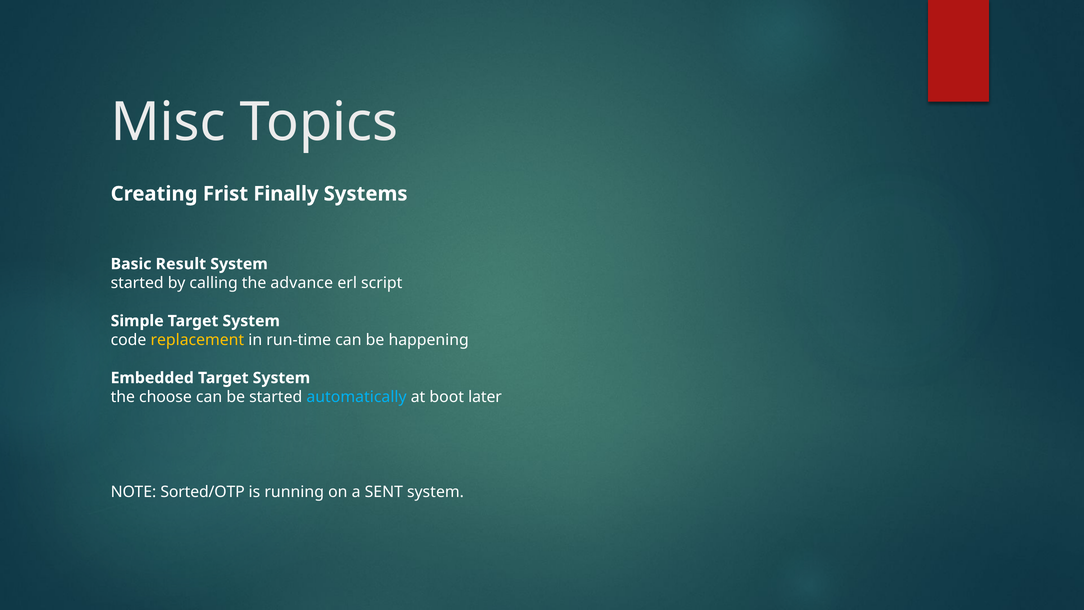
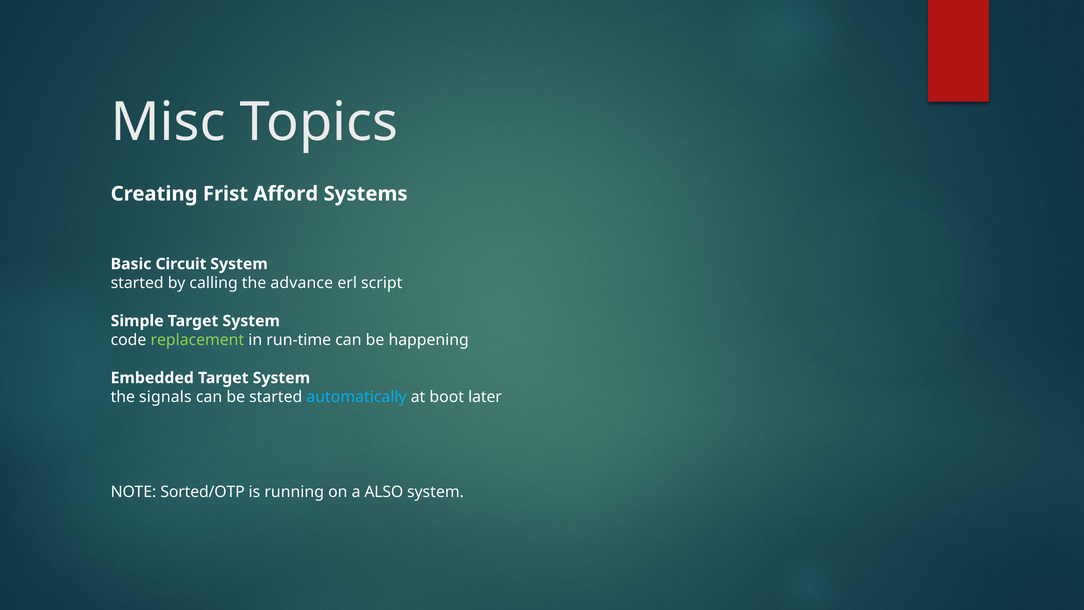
Finally: Finally -> Afford
Result: Result -> Circuit
replacement colour: yellow -> light green
choose: choose -> signals
SENT: SENT -> ALSO
